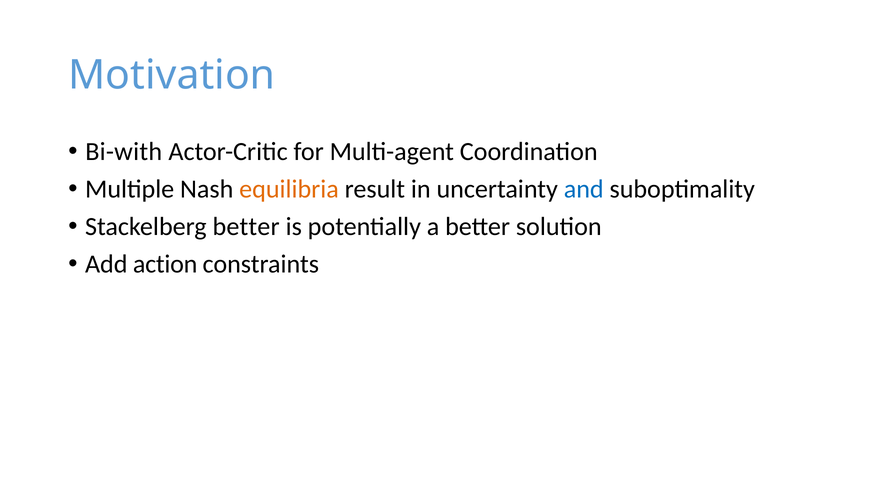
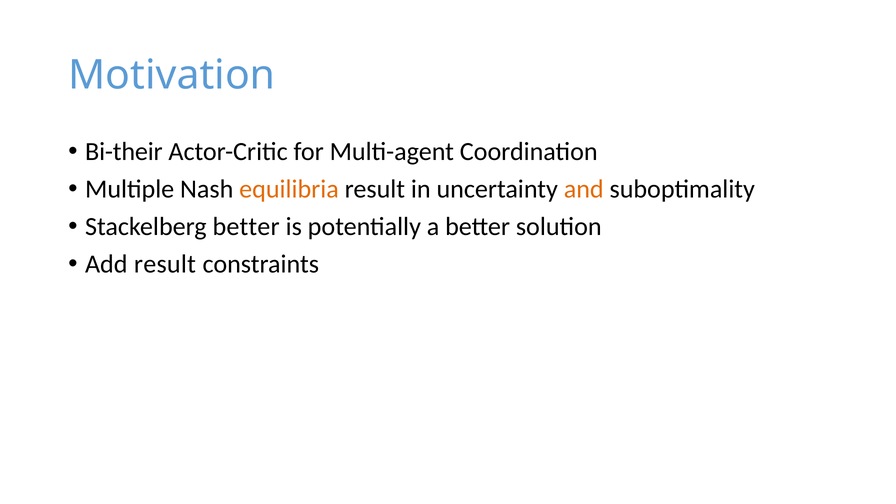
Bi-with: Bi-with -> Bi-their
and colour: blue -> orange
Add action: action -> result
